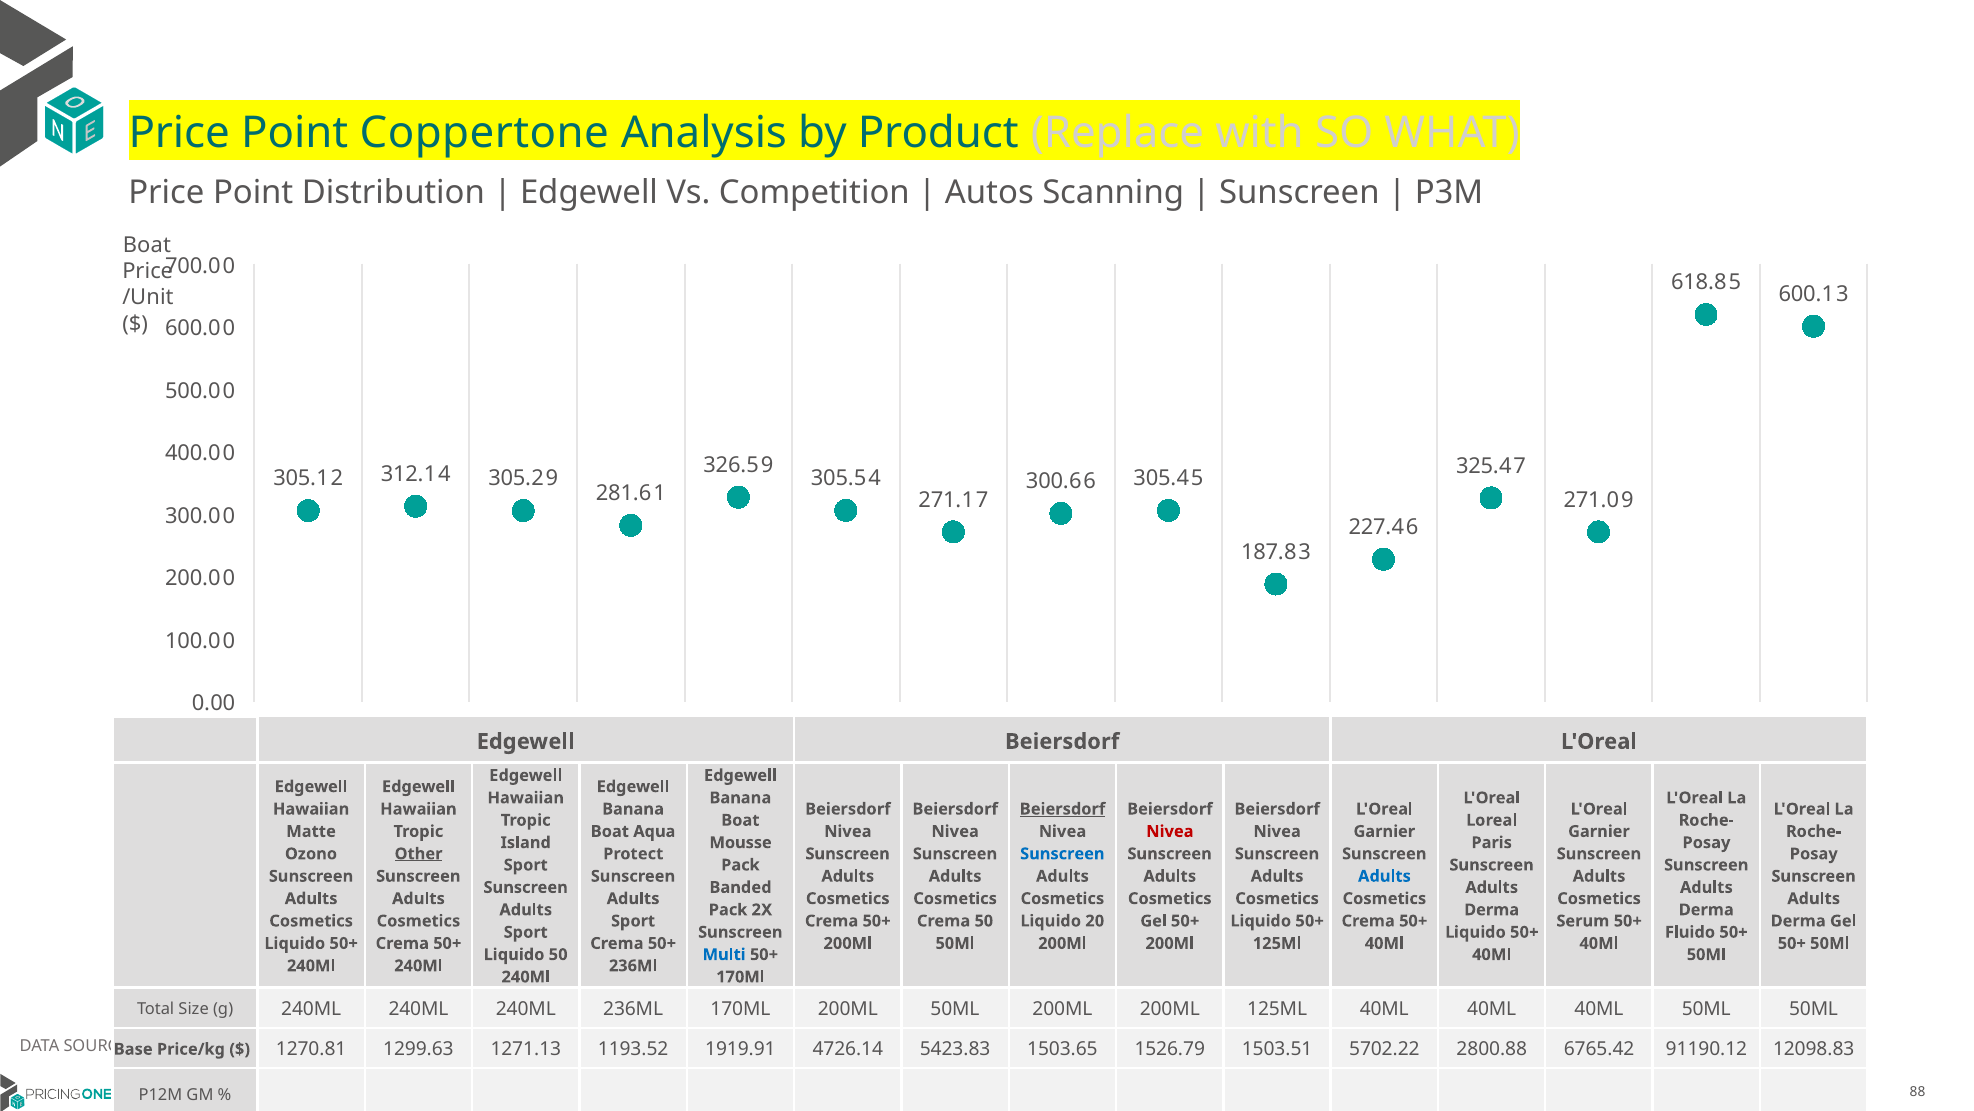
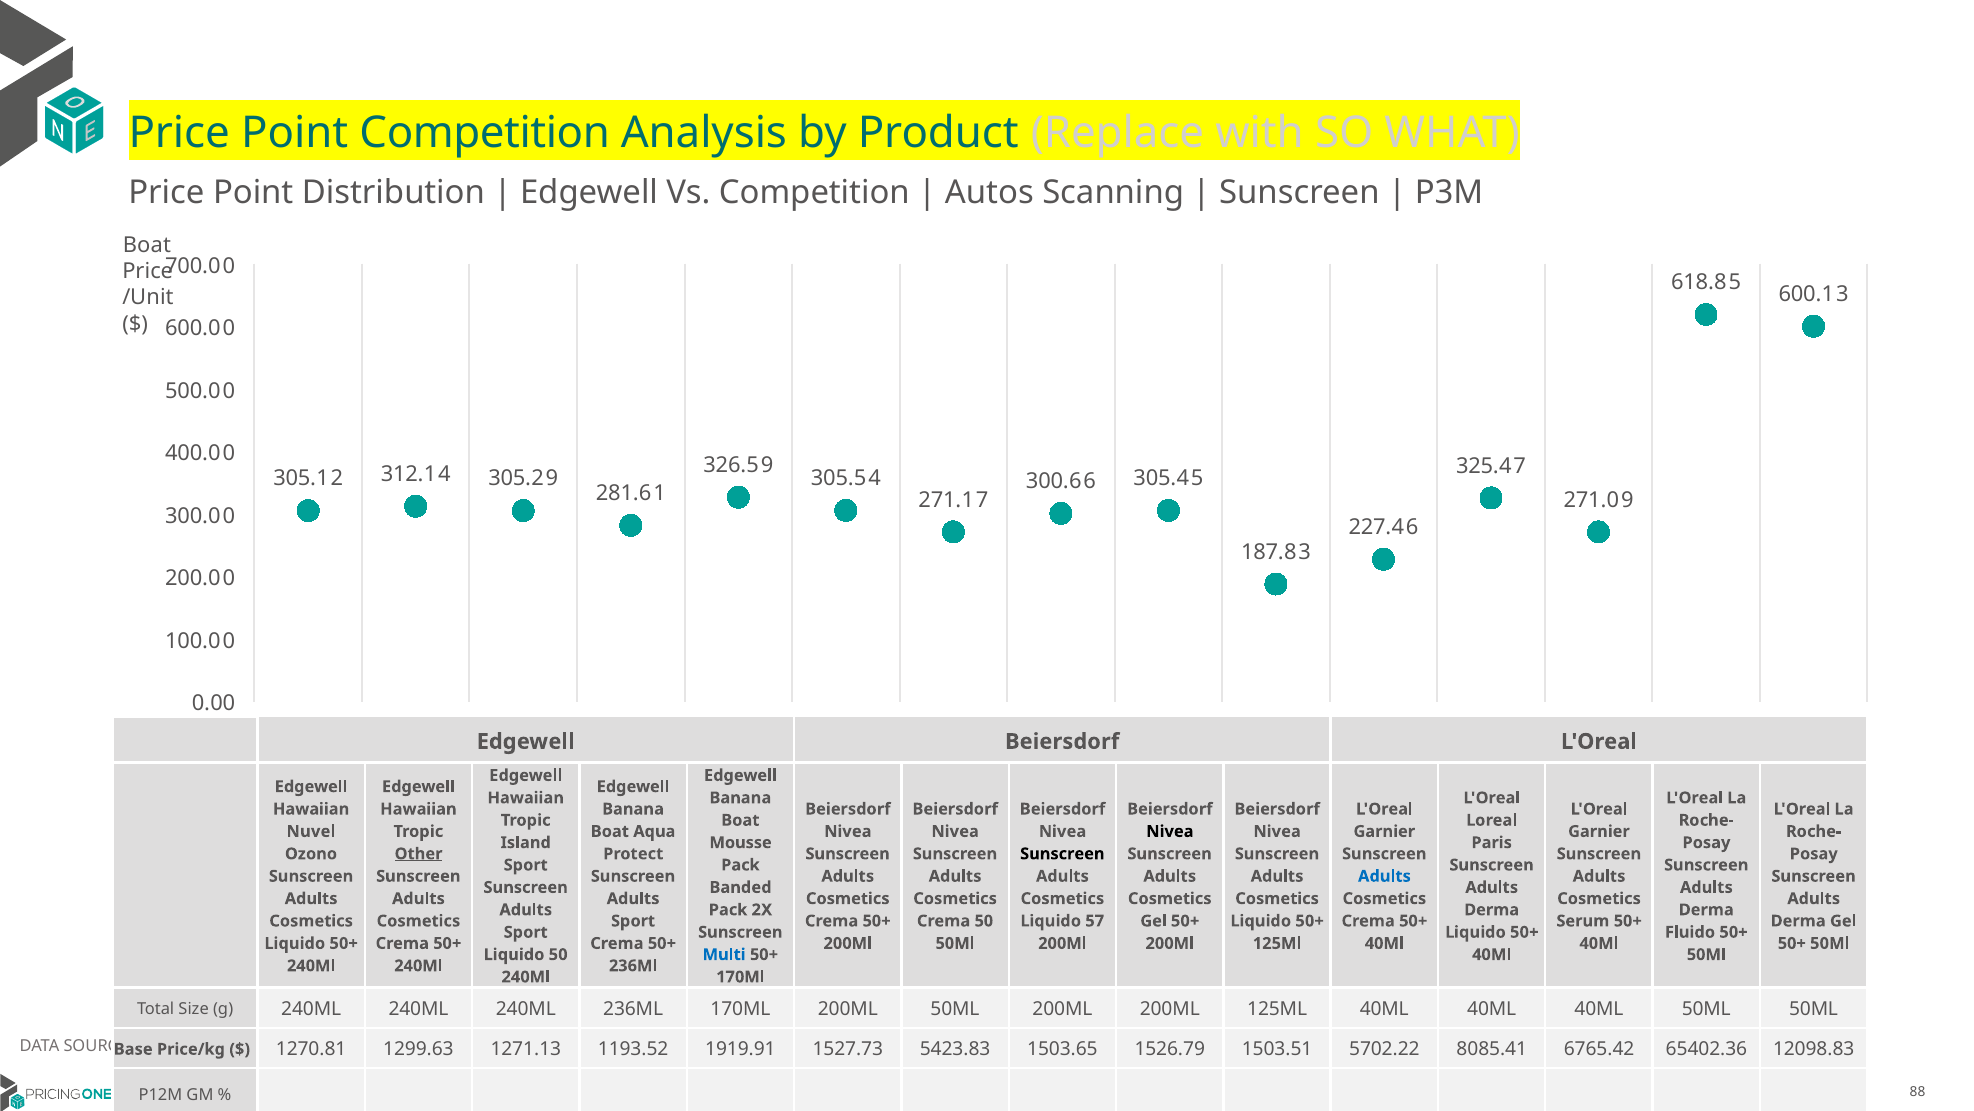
Point Coppertone: Coppertone -> Competition
Beiersdorf at (1063, 809) underline: present -> none
Matte: Matte -> Nuvel
Nivea at (1170, 831) colour: red -> black
Sunscreen at (1062, 853) colour: blue -> black
20: 20 -> 57
4726.14: 4726.14 -> 1527.73
2800.88: 2800.88 -> 8085.41
91190.12: 91190.12 -> 65402.36
